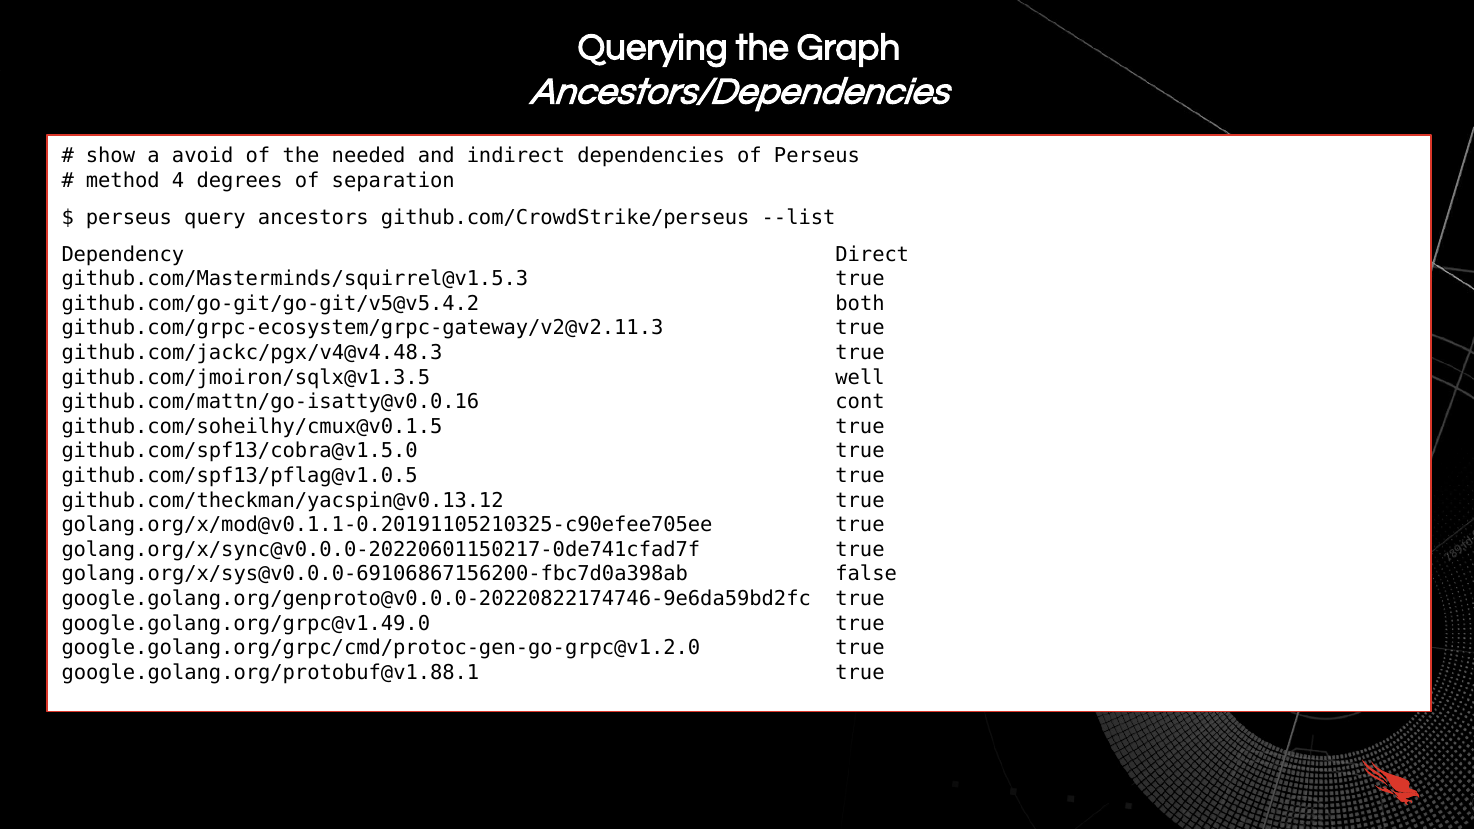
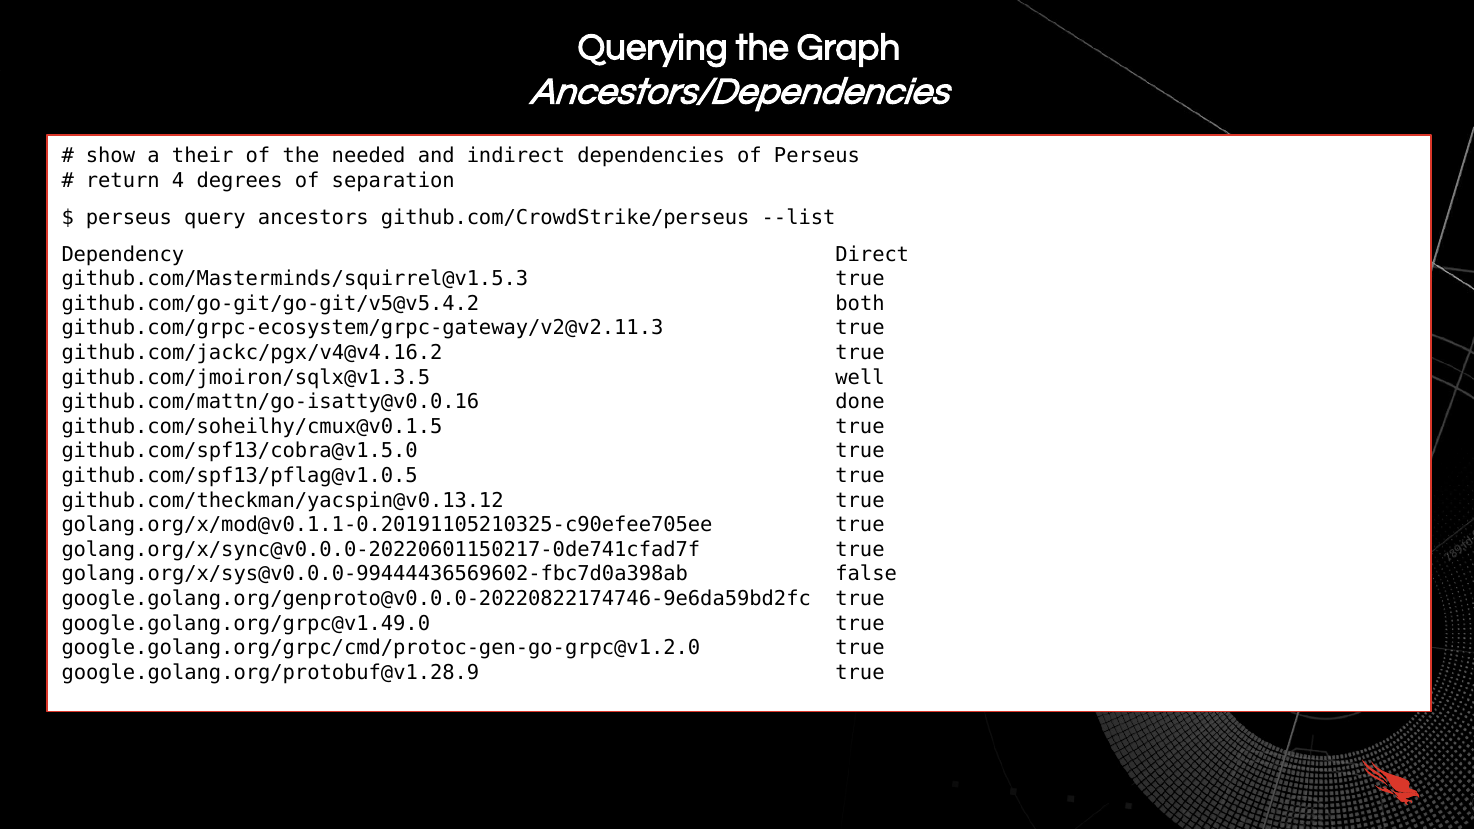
avoid: avoid -> their
method: method -> return
github.com/jackc/pgx/v4@v4.48.3: github.com/jackc/pgx/v4@v4.48.3 -> github.com/jackc/pgx/v4@v4.16.2
cont: cont -> done
golang.org/x/sys@v0.0.0-69106867156200-fbc7d0a398ab: golang.org/x/sys@v0.0.0-69106867156200-fbc7d0a398ab -> golang.org/x/sys@v0.0.0-99444436569602-fbc7d0a398ab
google.golang.org/protobuf@v1.88.1: google.golang.org/protobuf@v1.88.1 -> google.golang.org/protobuf@v1.28.9
